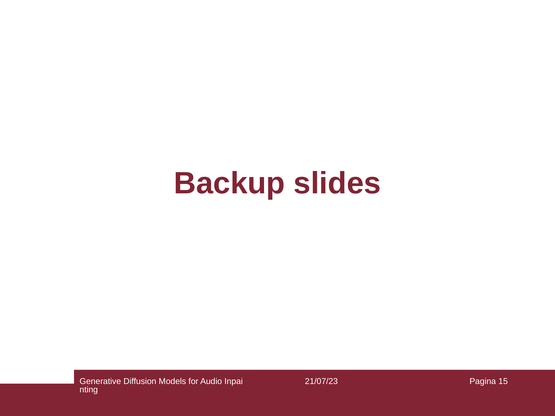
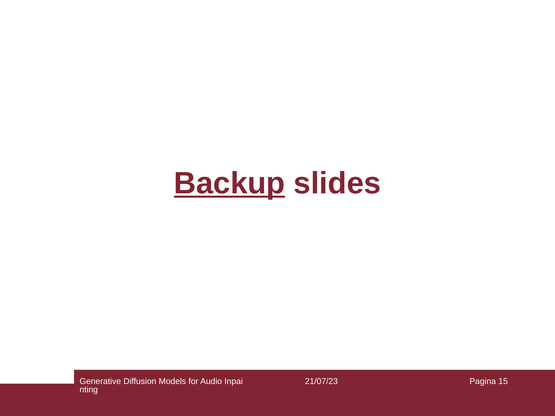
Backup underline: none -> present
